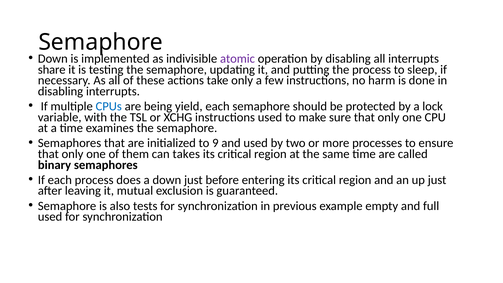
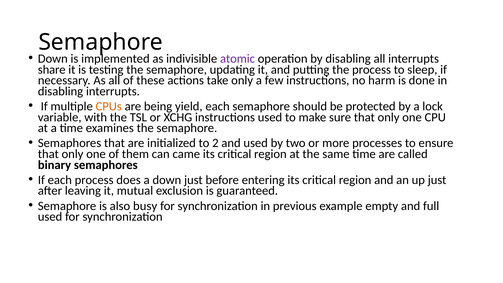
CPUs colour: blue -> orange
9: 9 -> 2
takes: takes -> came
tests: tests -> busy
